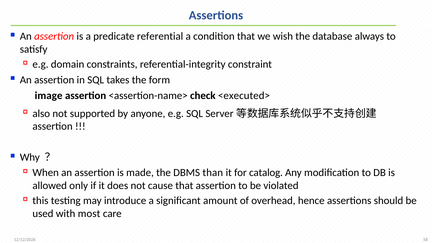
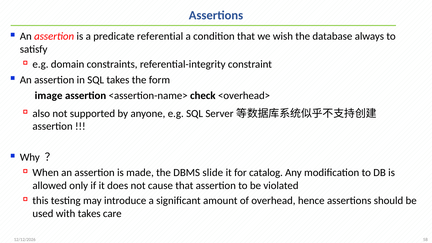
<executed>: <executed> -> <overhead>
than: than -> slide
with most: most -> takes
